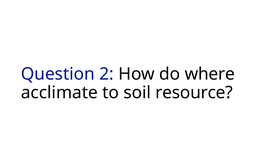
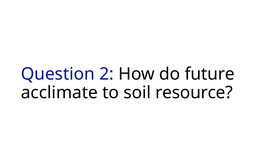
where: where -> future
